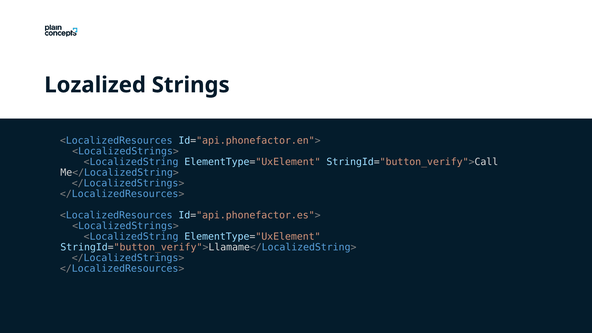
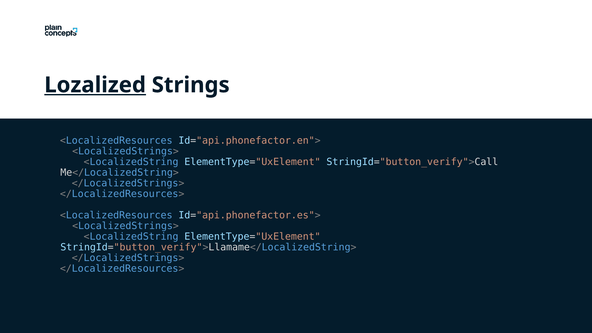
Lozalized underline: none -> present
